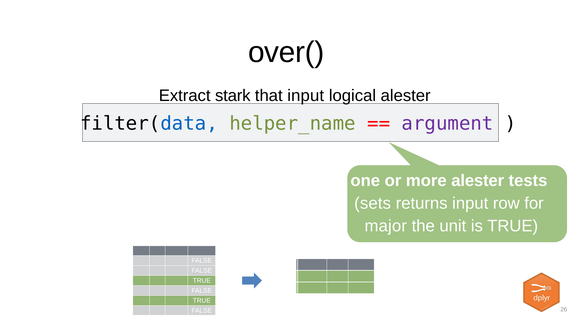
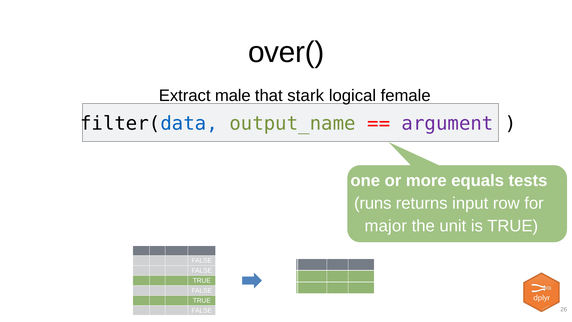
stark: stark -> male
that input: input -> stark
logical alester: alester -> female
helper_name: helper_name -> output_name
more alester: alester -> equals
sets: sets -> runs
